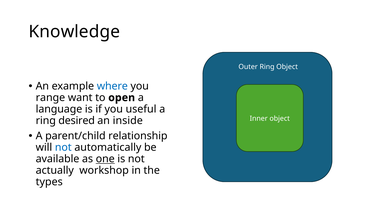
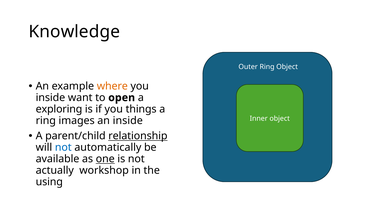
where colour: blue -> orange
range at (50, 97): range -> inside
language: language -> exploring
useful: useful -> things
desired: desired -> images
relationship underline: none -> present
types: types -> using
